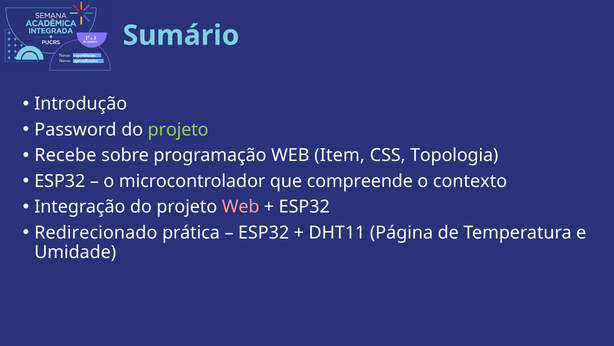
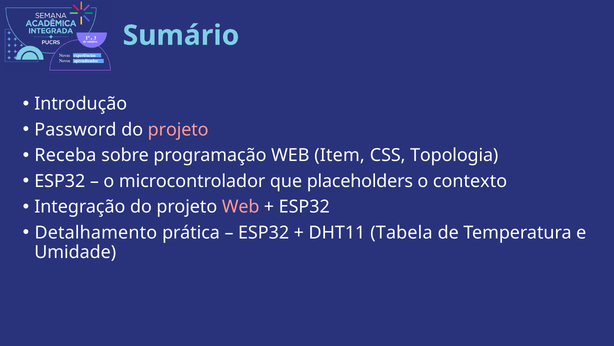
projeto at (178, 129) colour: light green -> pink
Recebe: Recebe -> Receba
compreende: compreende -> placeholders
Redirecionado: Redirecionado -> Detalhamento
Página: Página -> Tabela
